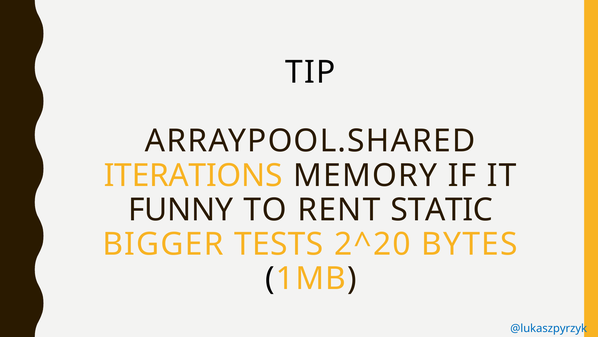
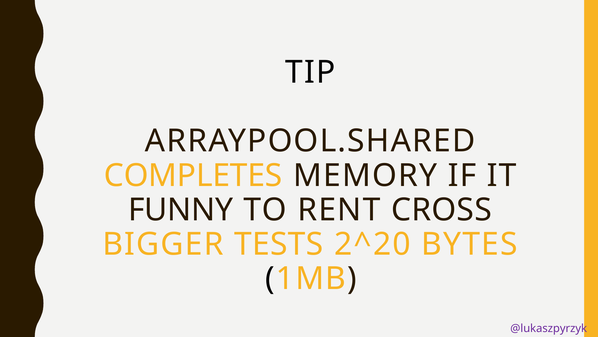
ITERATIONS: ITERATIONS -> COMPLETES
STATIC: STATIC -> CROSS
@lukaszpyrzyk colour: blue -> purple
